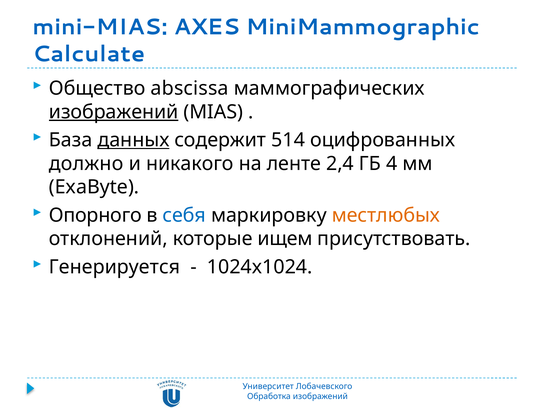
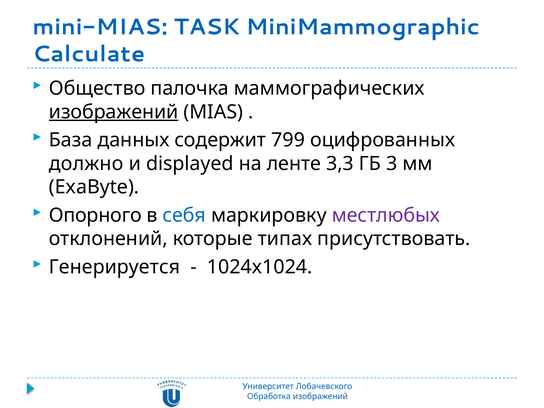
AXES: AXES -> TASK
abscissa: abscissa -> палочка
данных underline: present -> none
514: 514 -> 799
никакого: никакого -> displayed
2,4: 2,4 -> 3,3
4: 4 -> 3
местлюбых colour: orange -> purple
ищем: ищем -> типах
